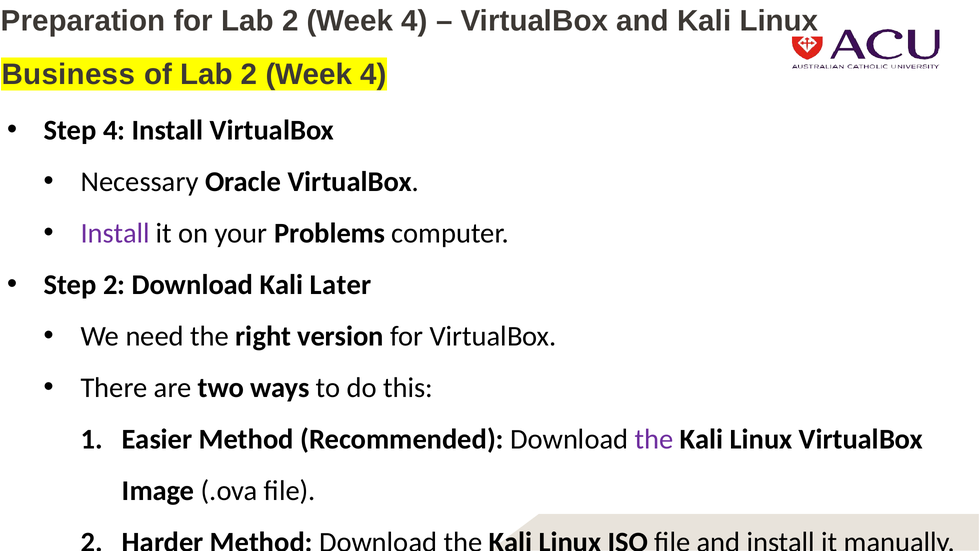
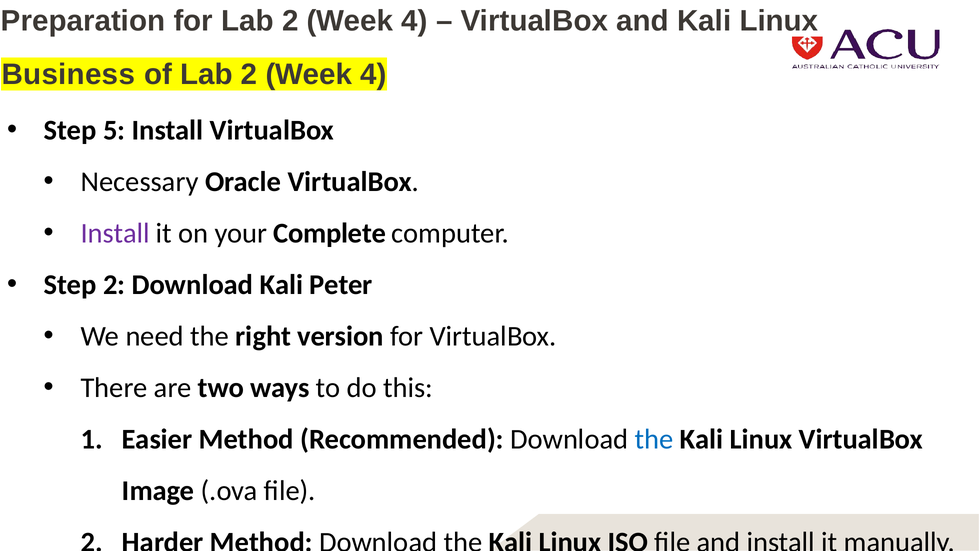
Step 4: 4 -> 5
Problems: Problems -> Complete
Later: Later -> Peter
the at (654, 439) colour: purple -> blue
